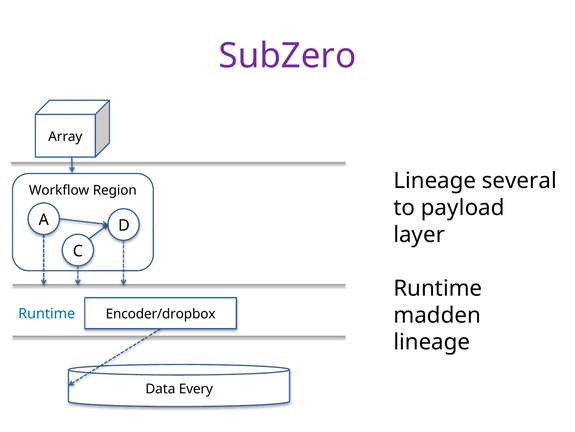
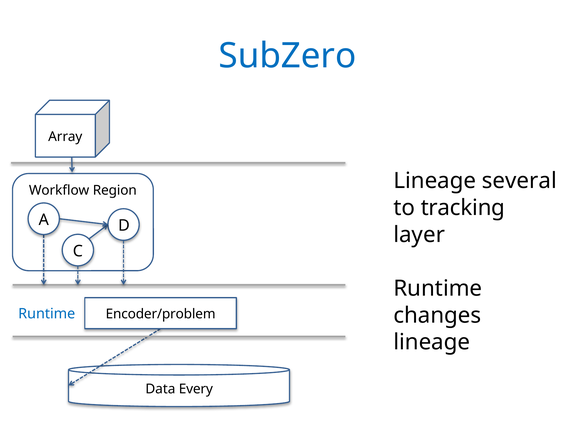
SubZero colour: purple -> blue
payload: payload -> tracking
madden: madden -> changes
Encoder/dropbox: Encoder/dropbox -> Encoder/problem
